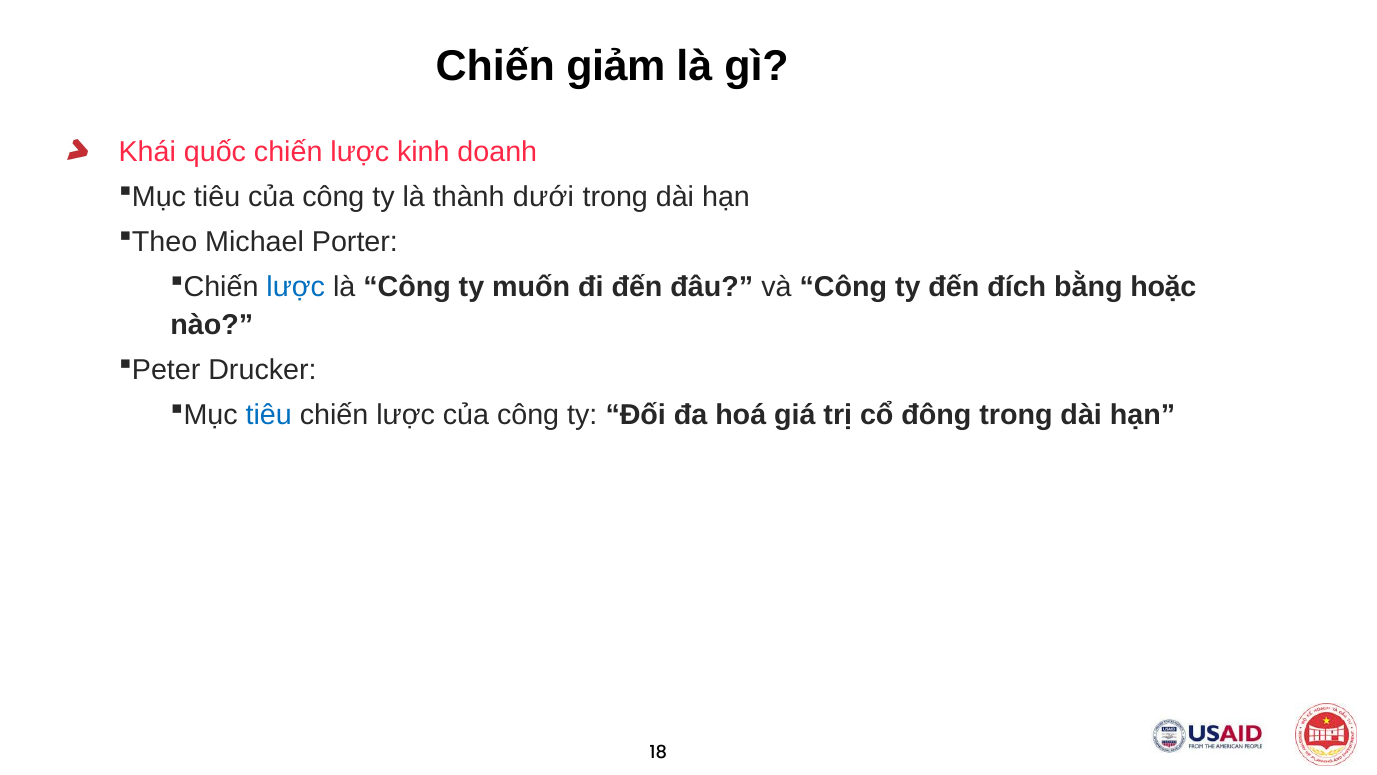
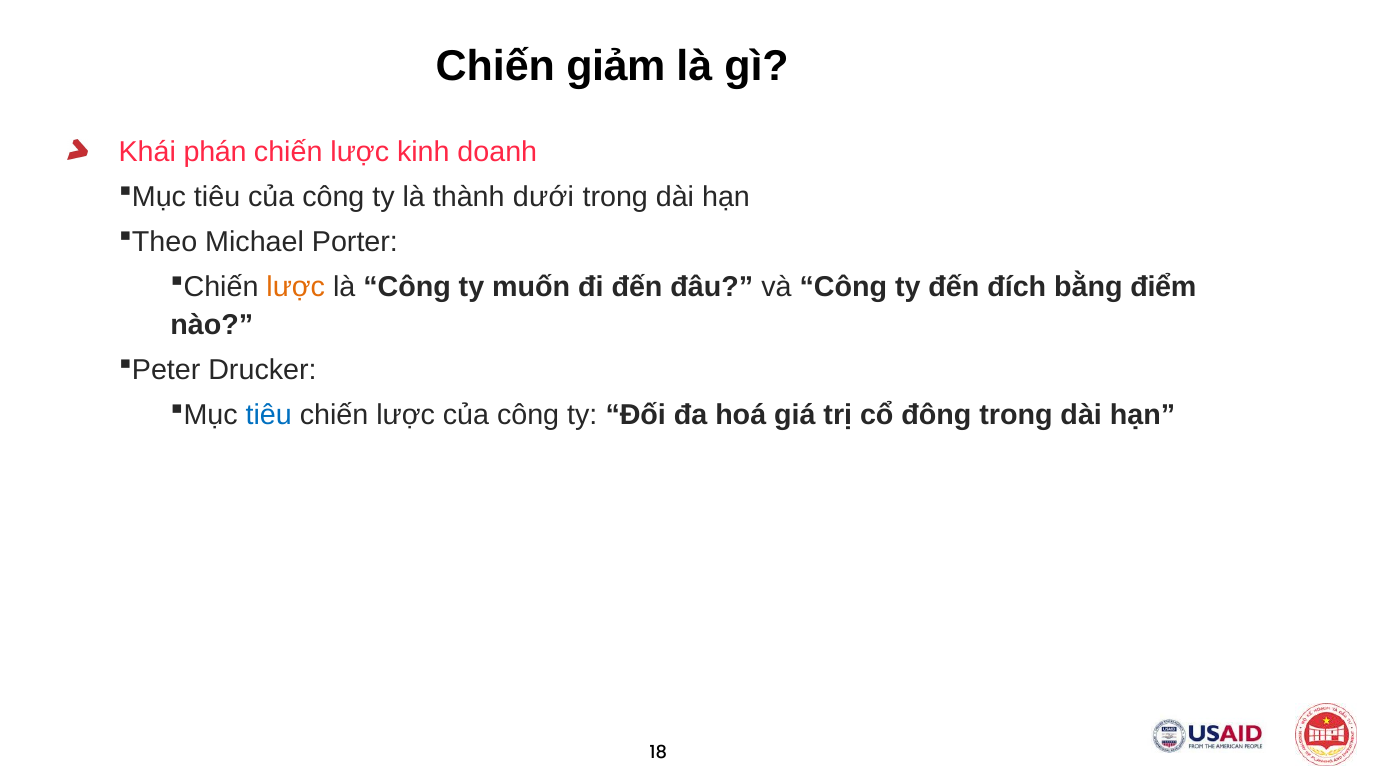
quốc: quốc -> phán
lược at (296, 287) colour: blue -> orange
hoặc: hoặc -> điểm
